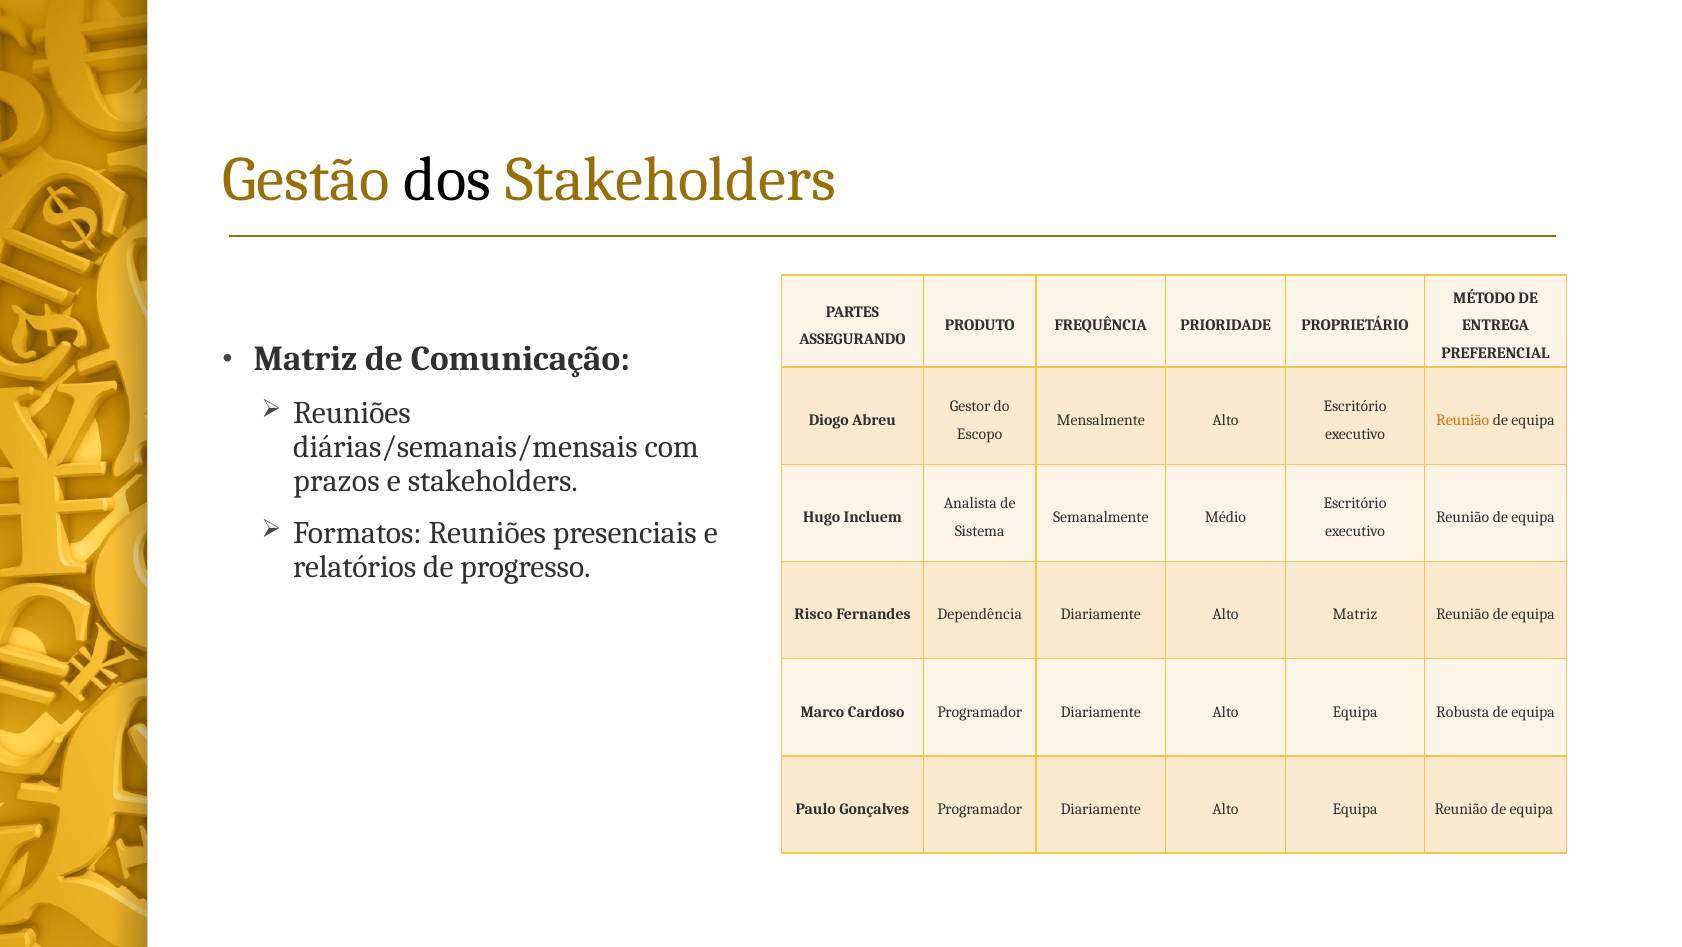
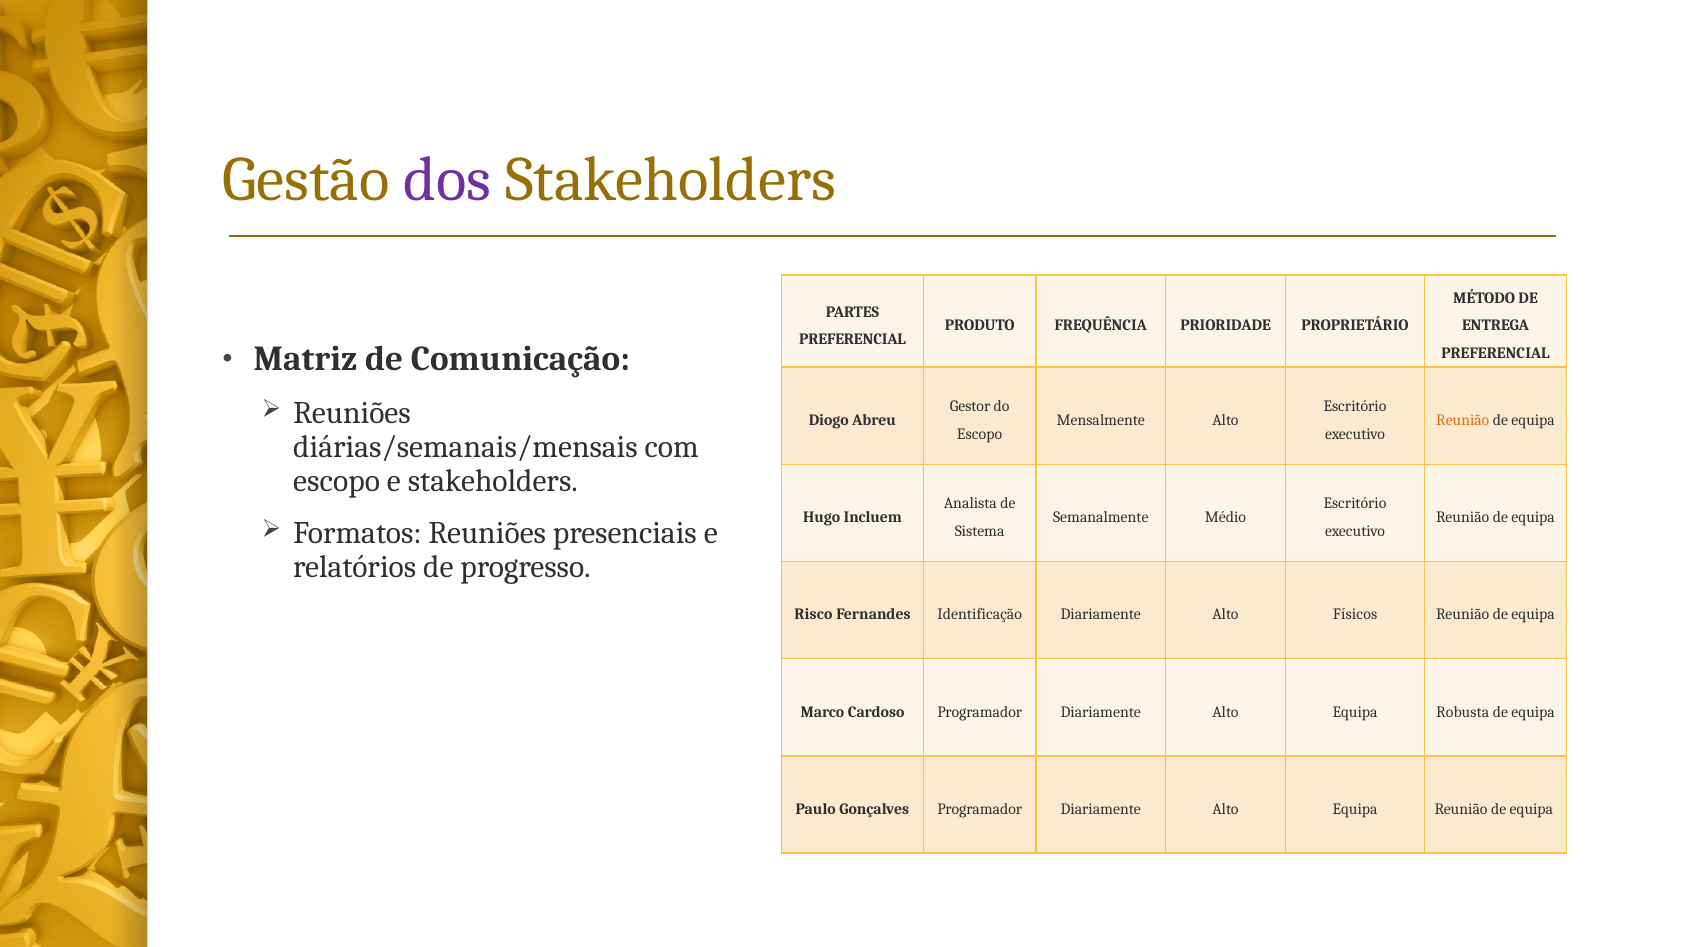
dos colour: black -> purple
ASSEGURANDO at (853, 339): ASSEGURANDO -> PREFERENCIAL
prazos at (336, 481): prazos -> escopo
Dependência: Dependência -> Identificação
Alto Matriz: Matriz -> Físicos
